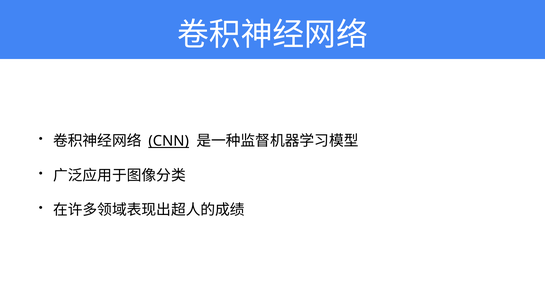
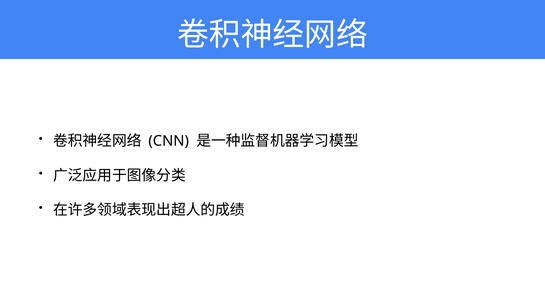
CNN underline: present -> none
